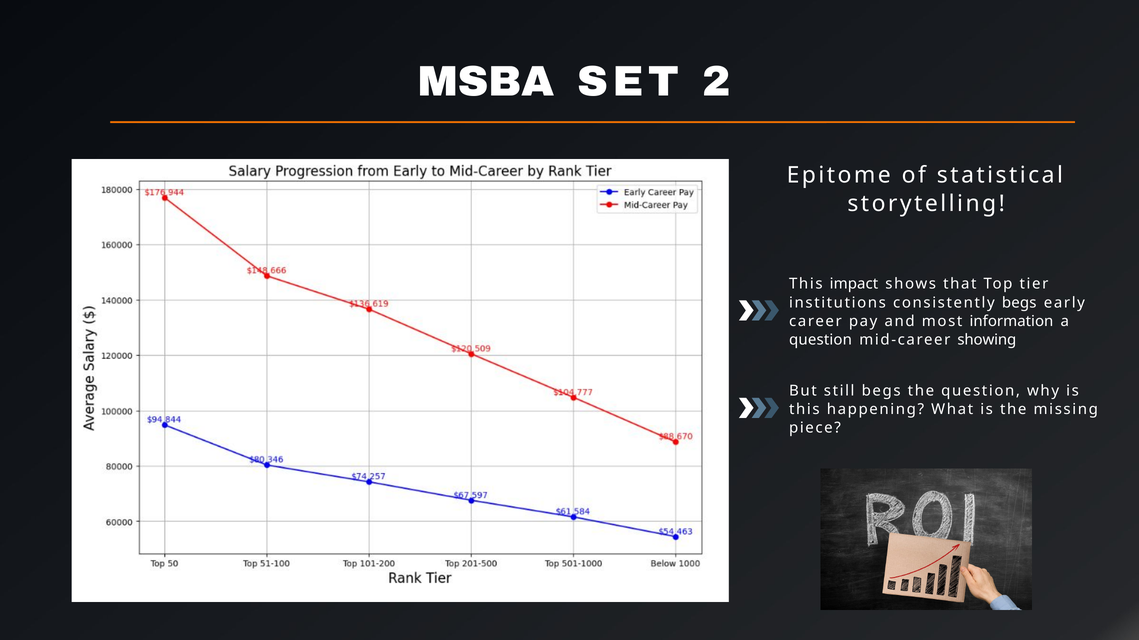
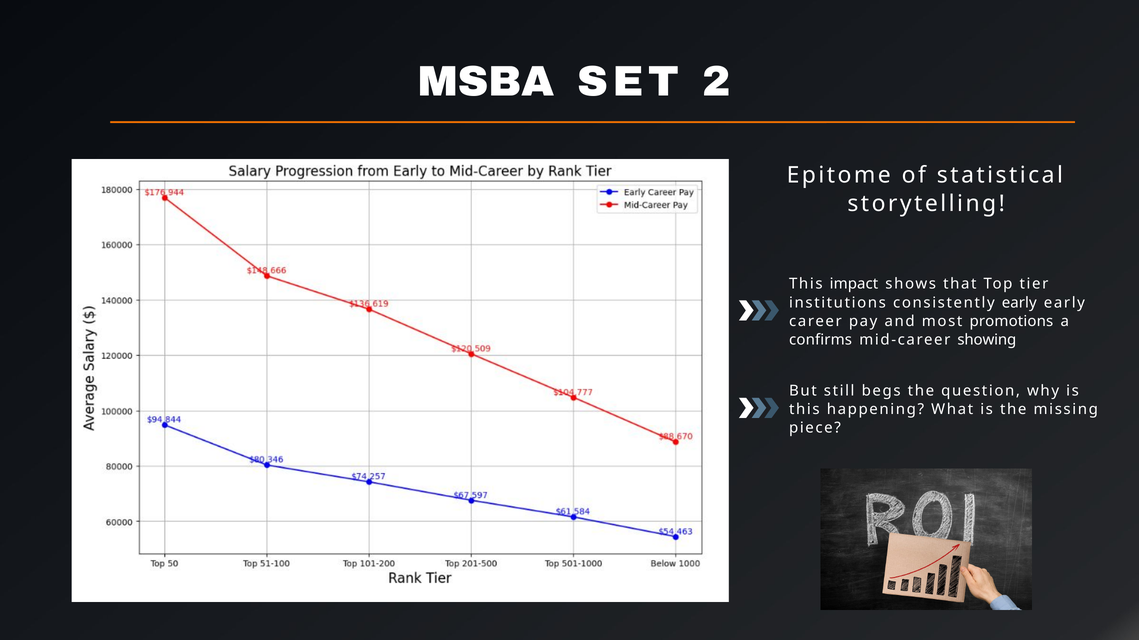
consistently begs: begs -> early
information: information -> promotions
question at (821, 340): question -> confirms
